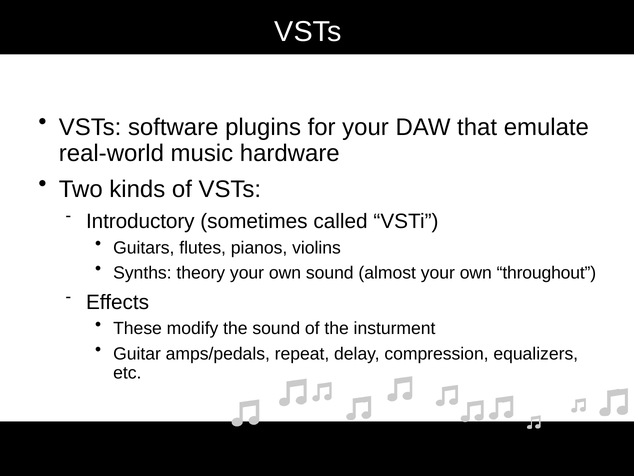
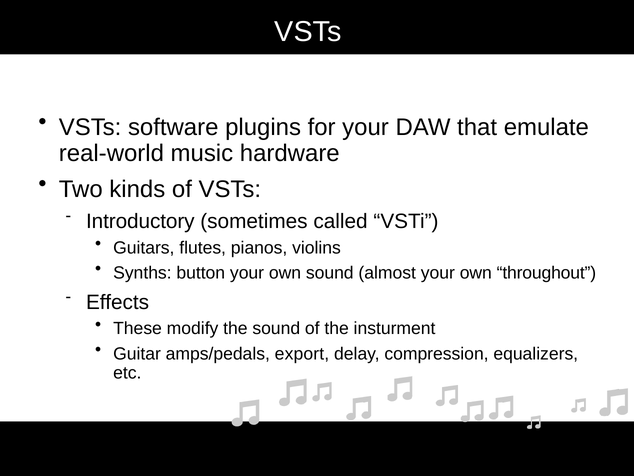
theory: theory -> button
repeat: repeat -> export
